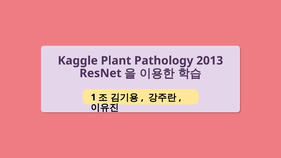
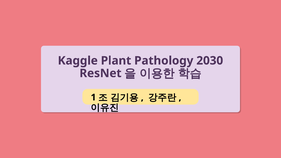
2013: 2013 -> 2030
